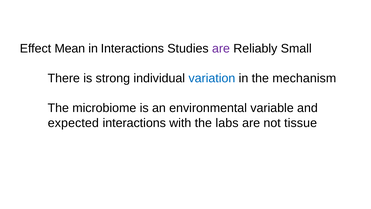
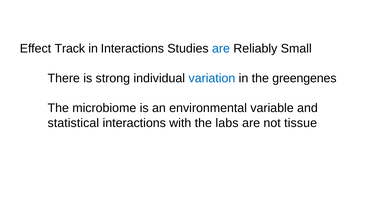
Mean: Mean -> Track
are at (221, 49) colour: purple -> blue
mechanism: mechanism -> greengenes
expected: expected -> statistical
